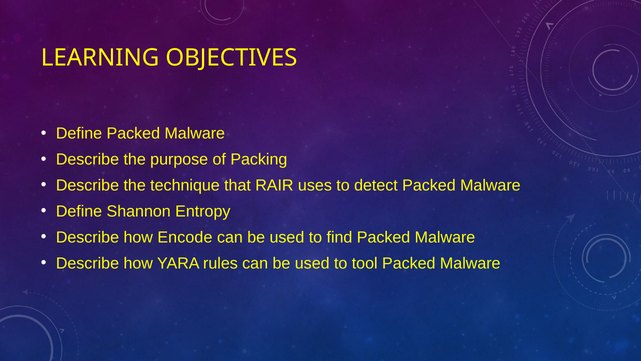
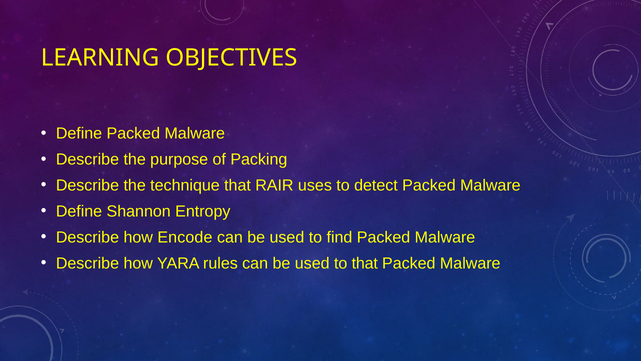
to tool: tool -> that
